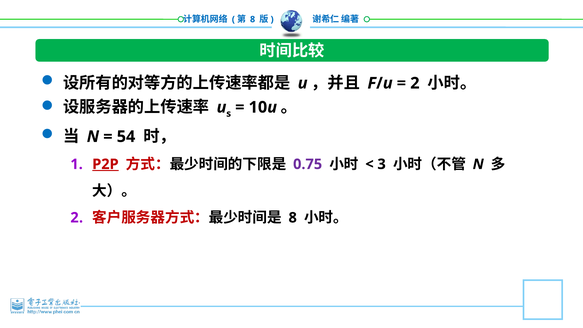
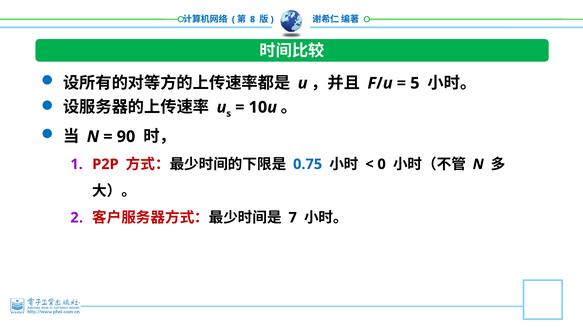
2 at (415, 83): 2 -> 5
54: 54 -> 90
P2P underline: present -> none
0.75 colour: purple -> blue
3: 3 -> 0
8 at (293, 218): 8 -> 7
